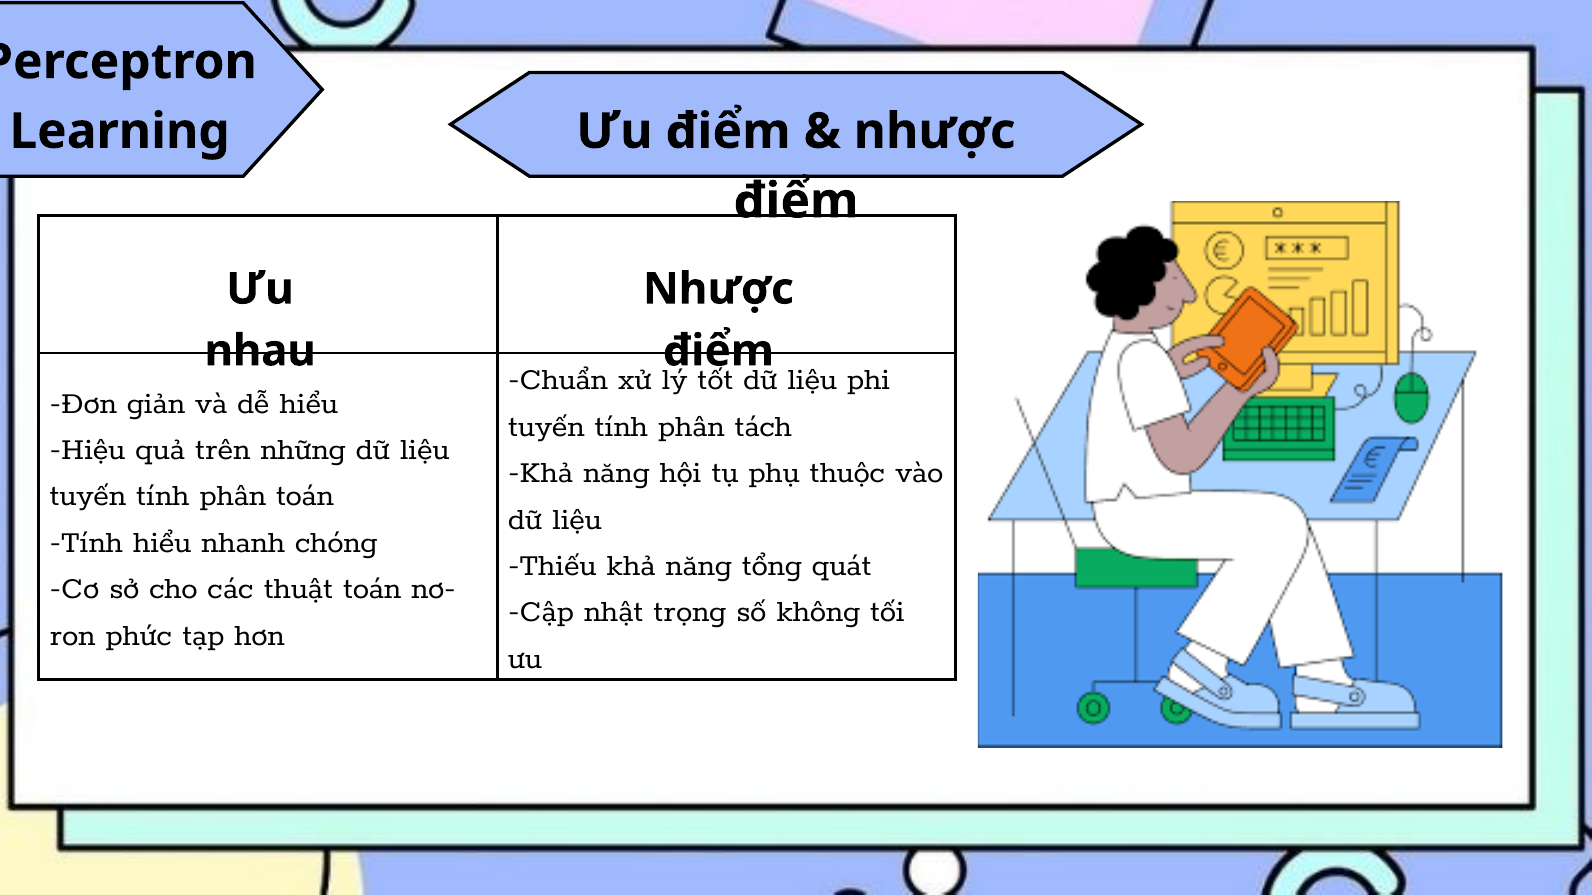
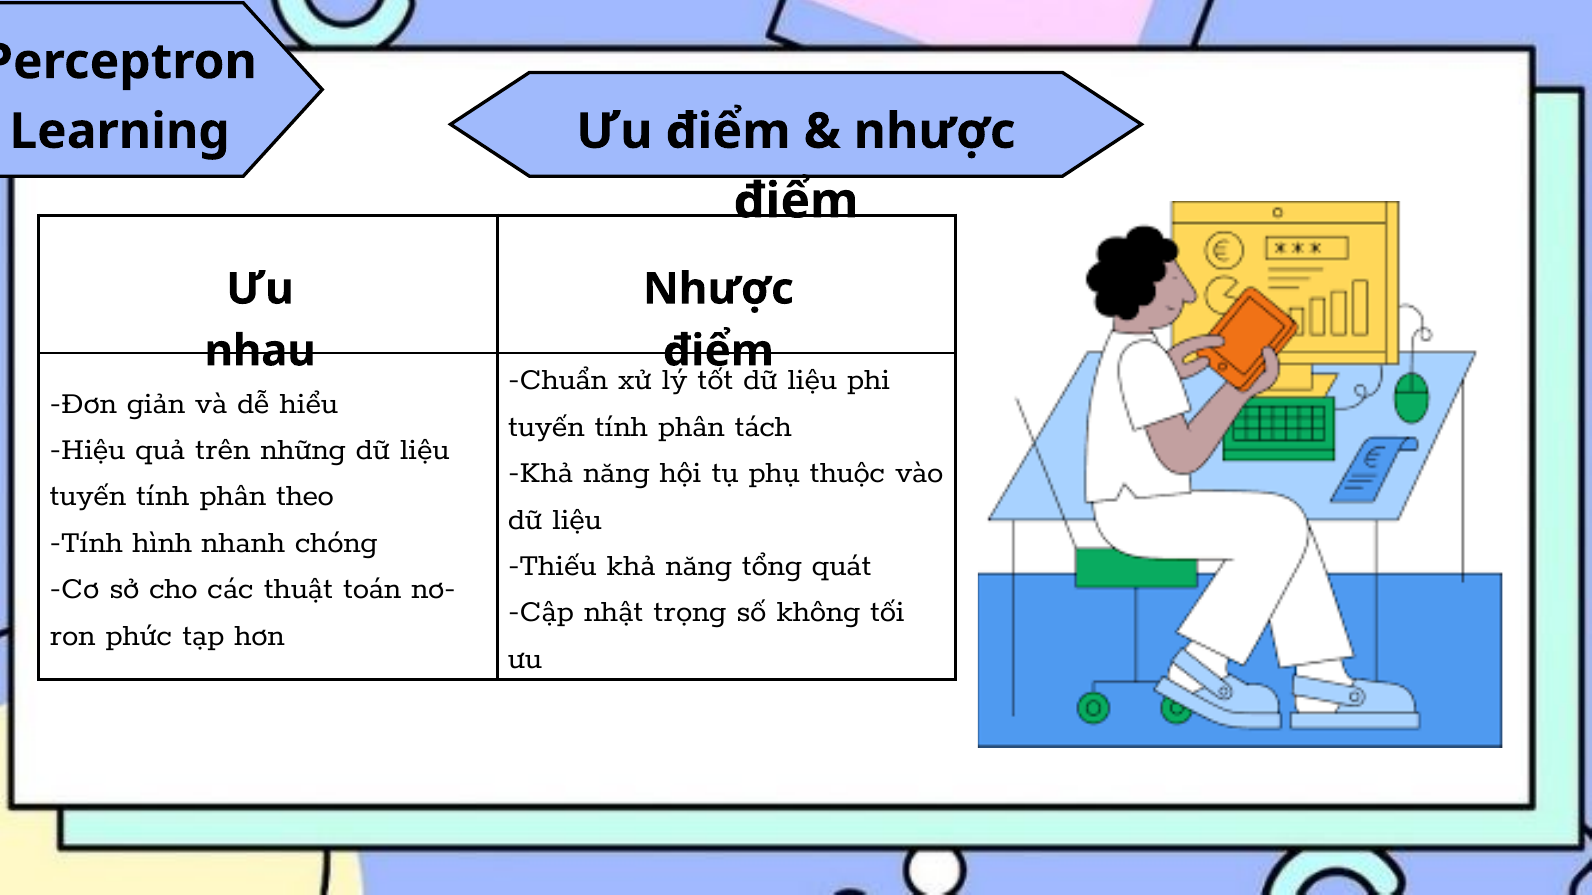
phân toán: toán -> theo
Tính hiểu: hiểu -> hình
